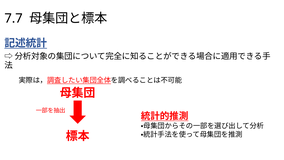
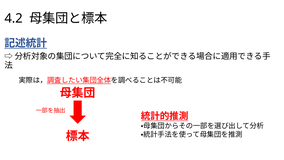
7.7: 7.7 -> 4.2
